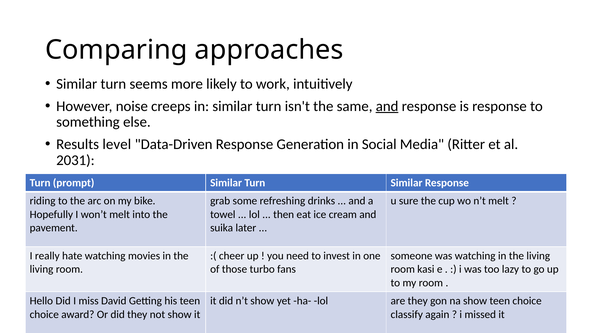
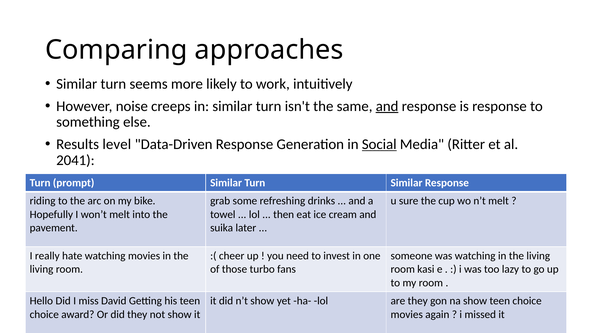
Social underline: none -> present
2031: 2031 -> 2041
classify at (407, 314): classify -> movies
